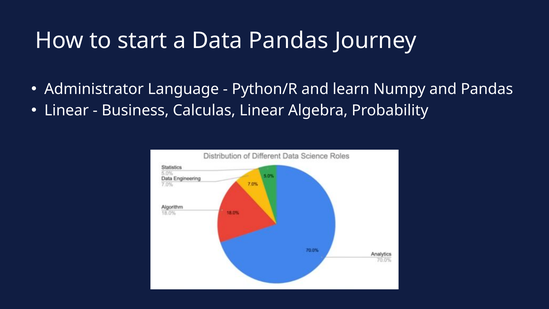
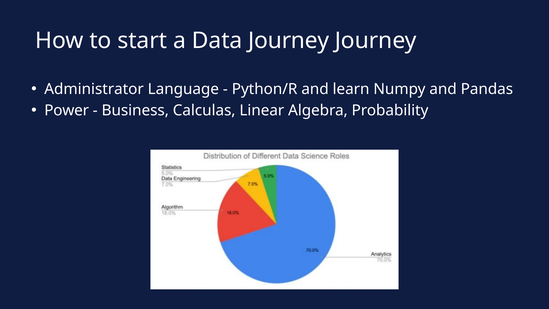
Data Pandas: Pandas -> Journey
Linear at (67, 111): Linear -> Power
